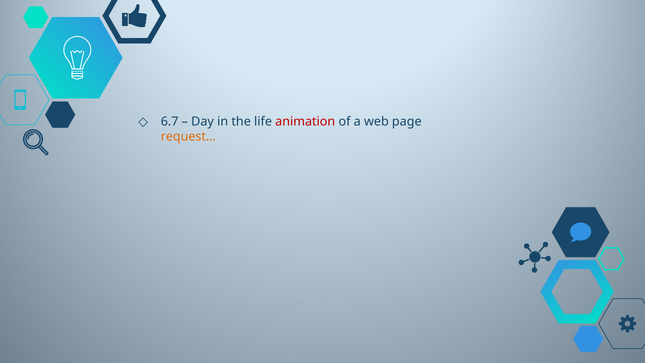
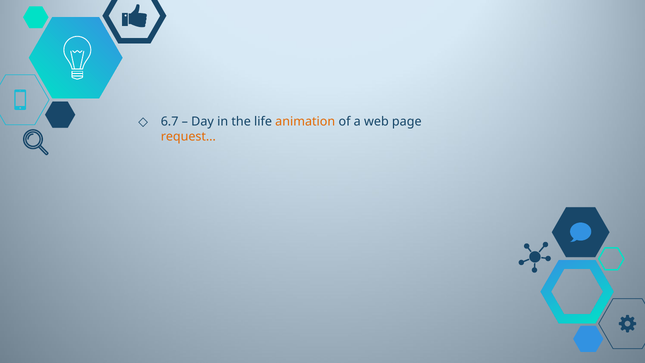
animation colour: red -> orange
